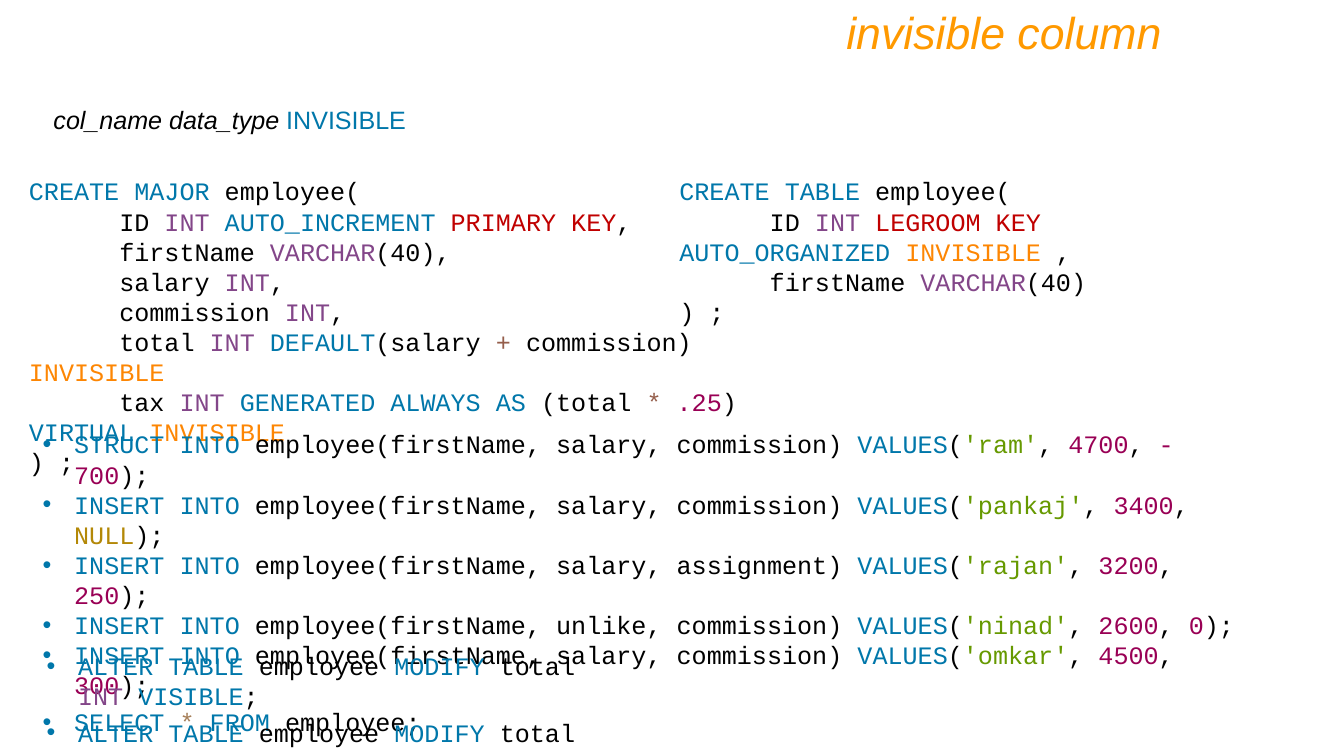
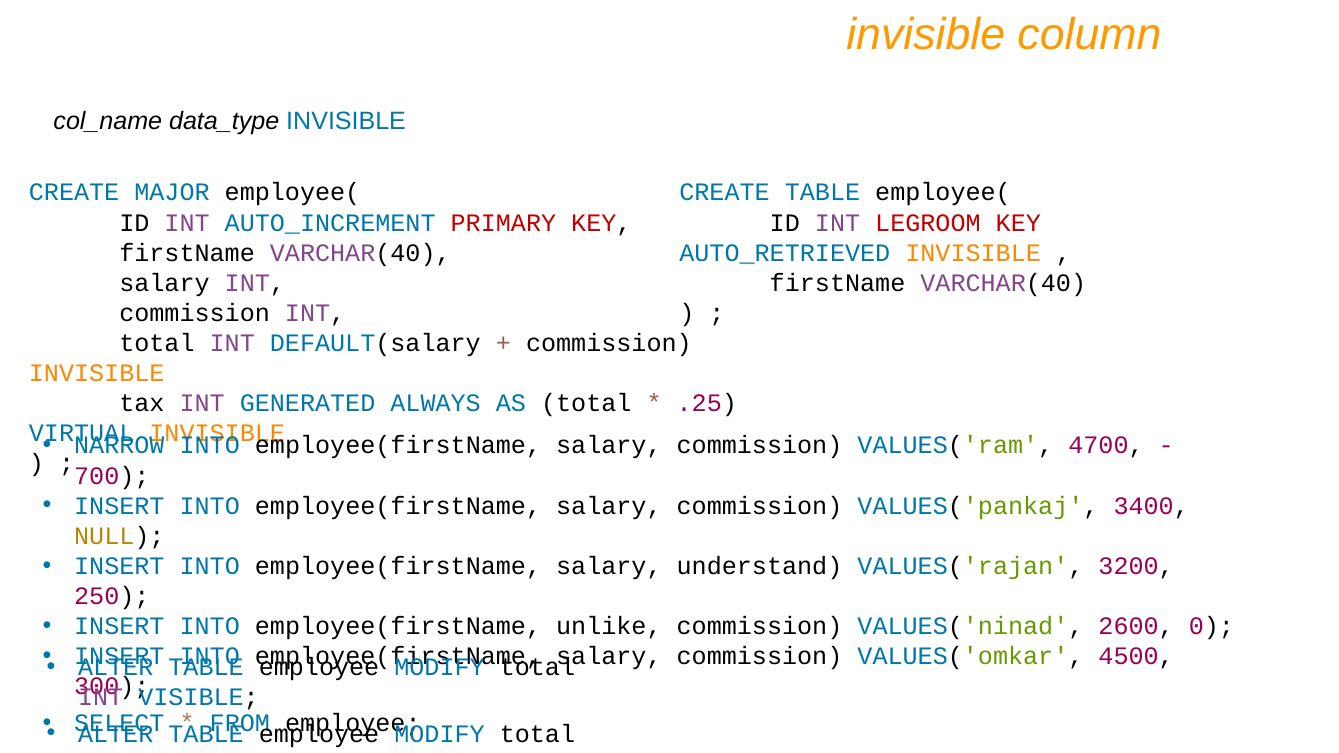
AUTO_ORGANIZED: AUTO_ORGANIZED -> AUTO_RETRIEVED
STRUCT: STRUCT -> NARROW
assignment: assignment -> understand
